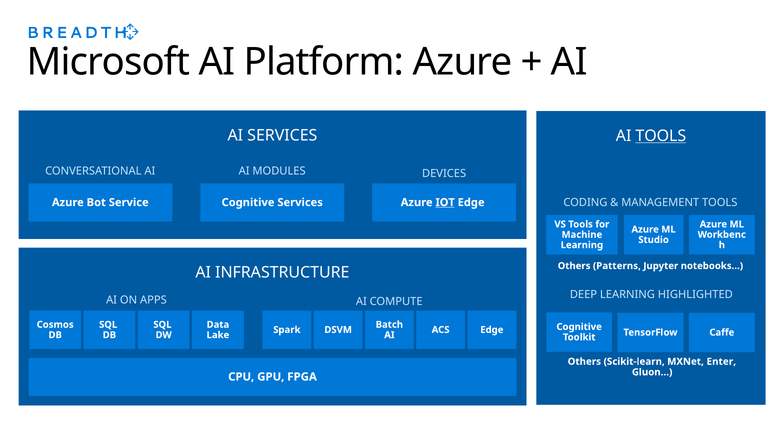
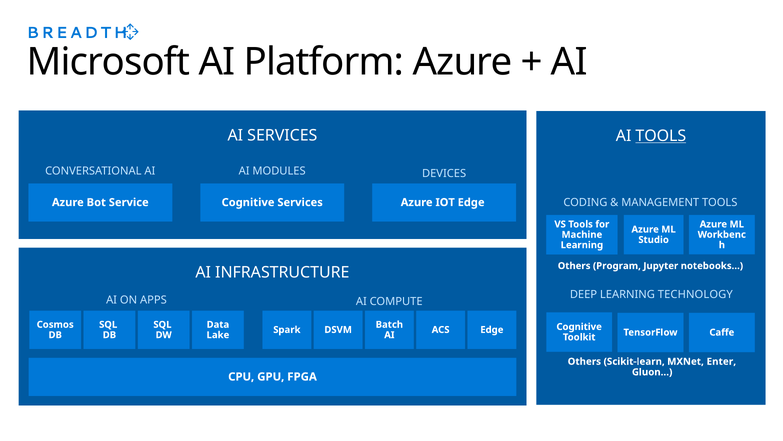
IOT underline: present -> none
Patterns: Patterns -> Program
HIGHLIGHTED: HIGHLIGHTED -> TECHNOLOGY
